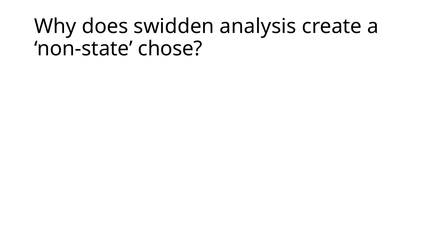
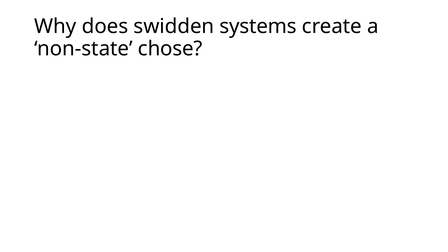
analysis: analysis -> systems
